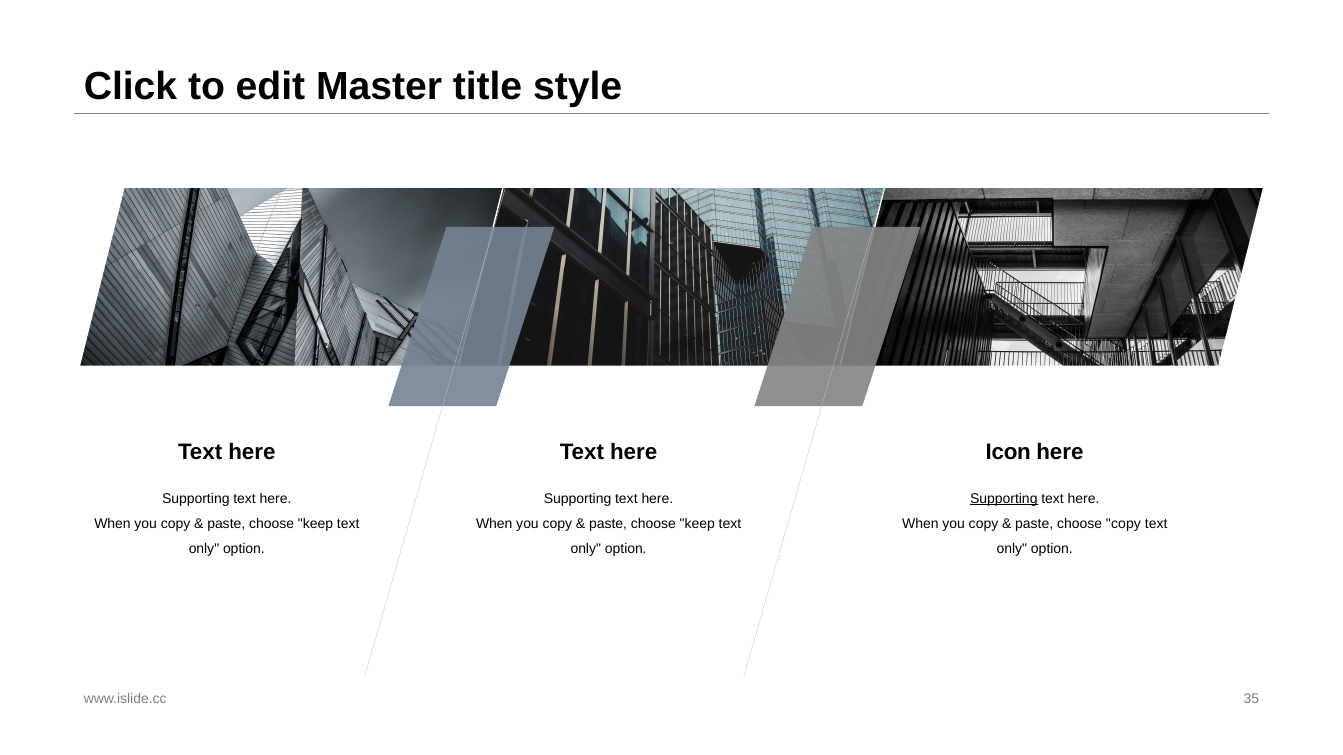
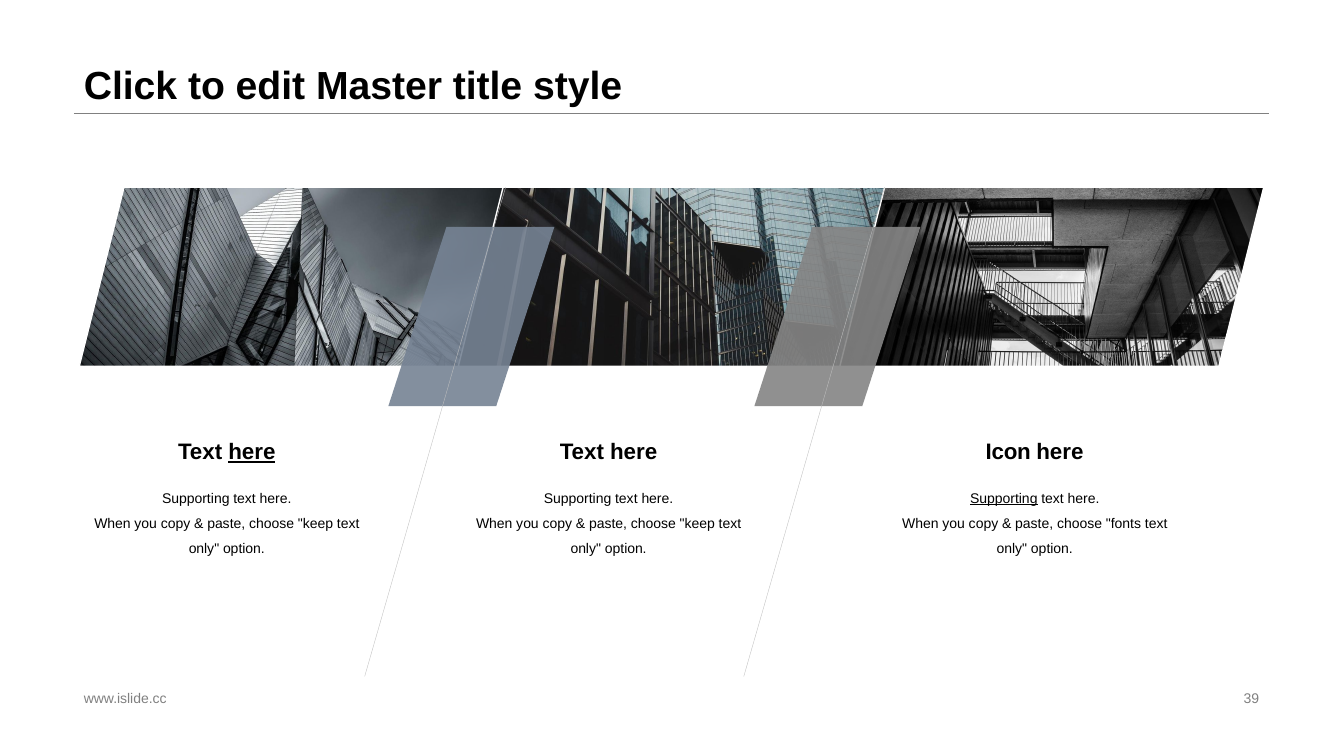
here at (252, 453) underline: none -> present
choose copy: copy -> fonts
35: 35 -> 39
